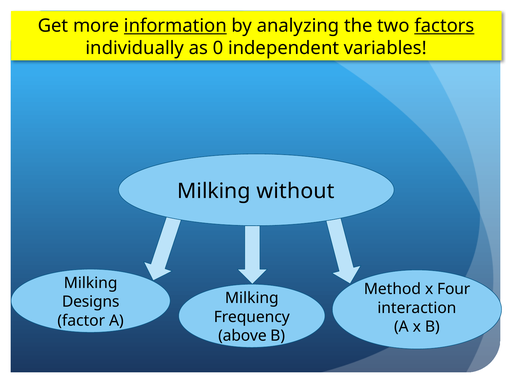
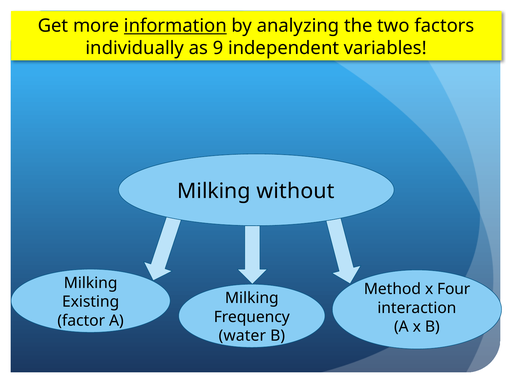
factors underline: present -> none
0: 0 -> 9
Designs: Designs -> Existing
above: above -> water
